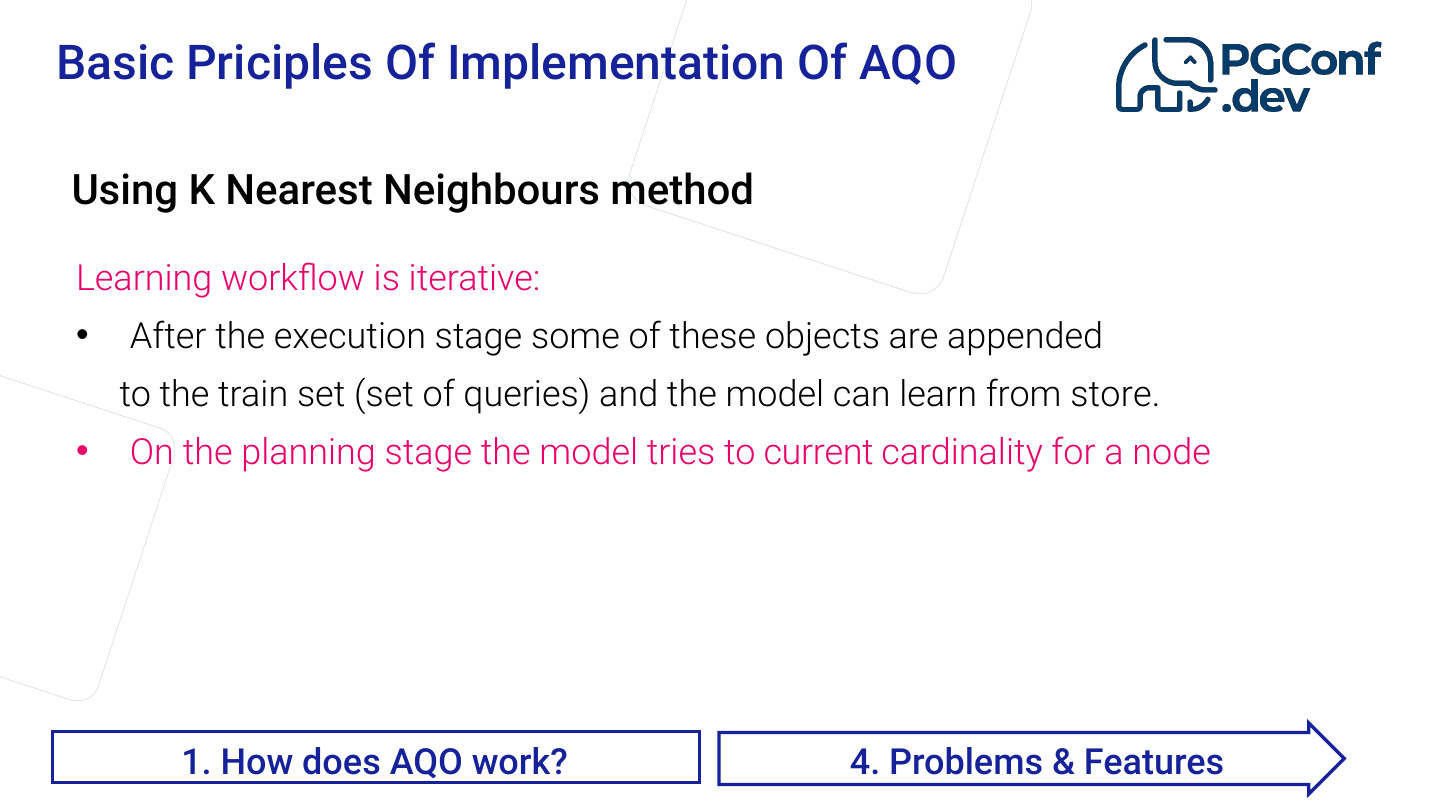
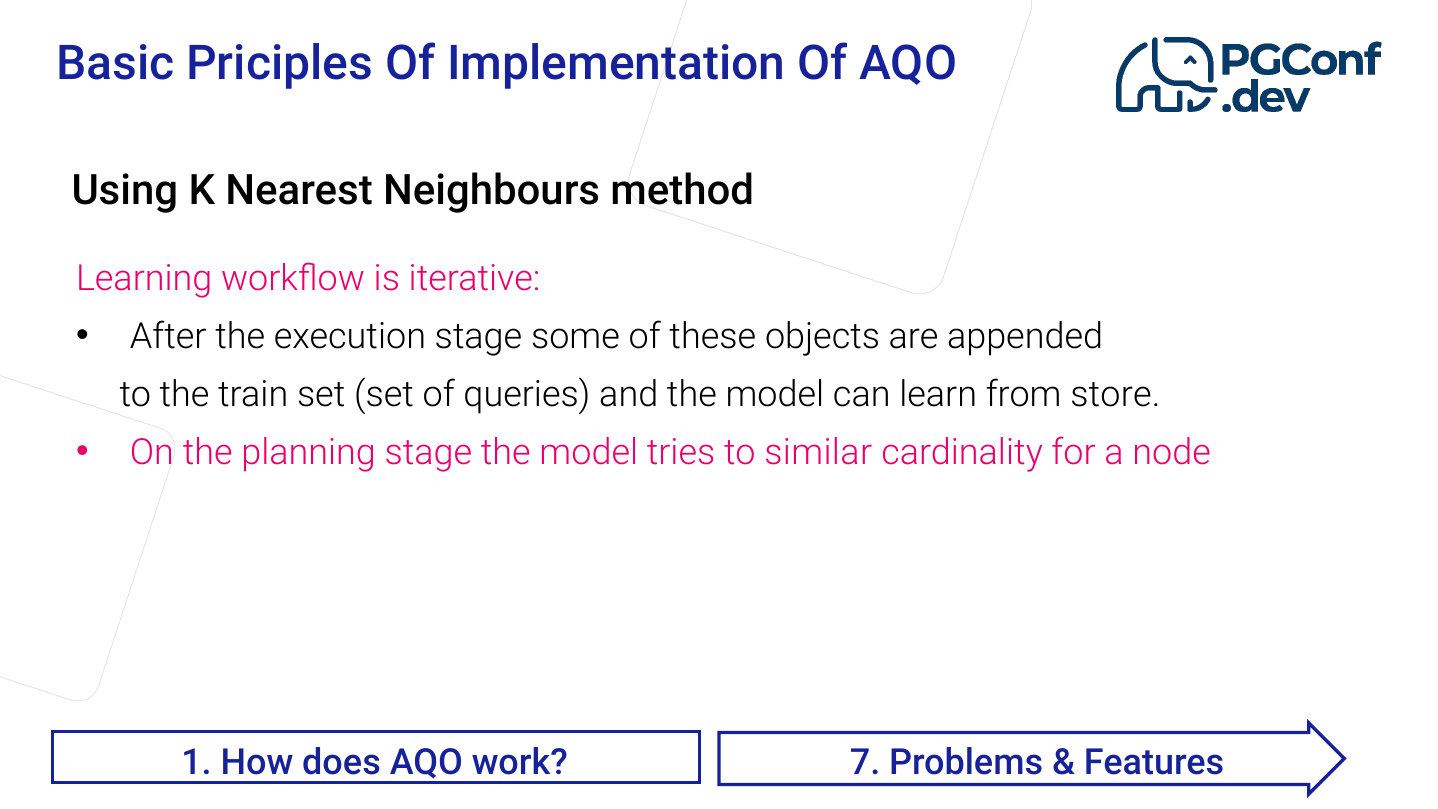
current: current -> similar
4: 4 -> 7
